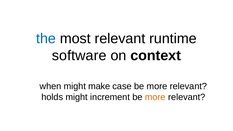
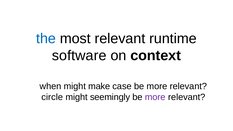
holds: holds -> circle
increment: increment -> seemingly
more at (155, 97) colour: orange -> purple
